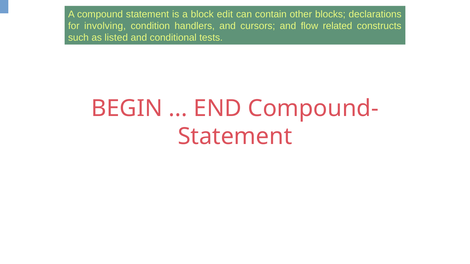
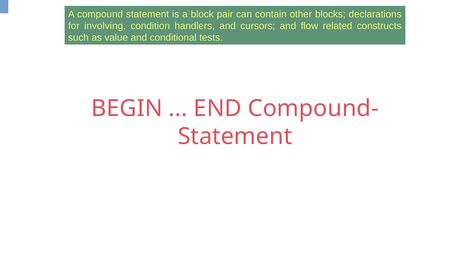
edit: edit -> pair
listed: listed -> value
